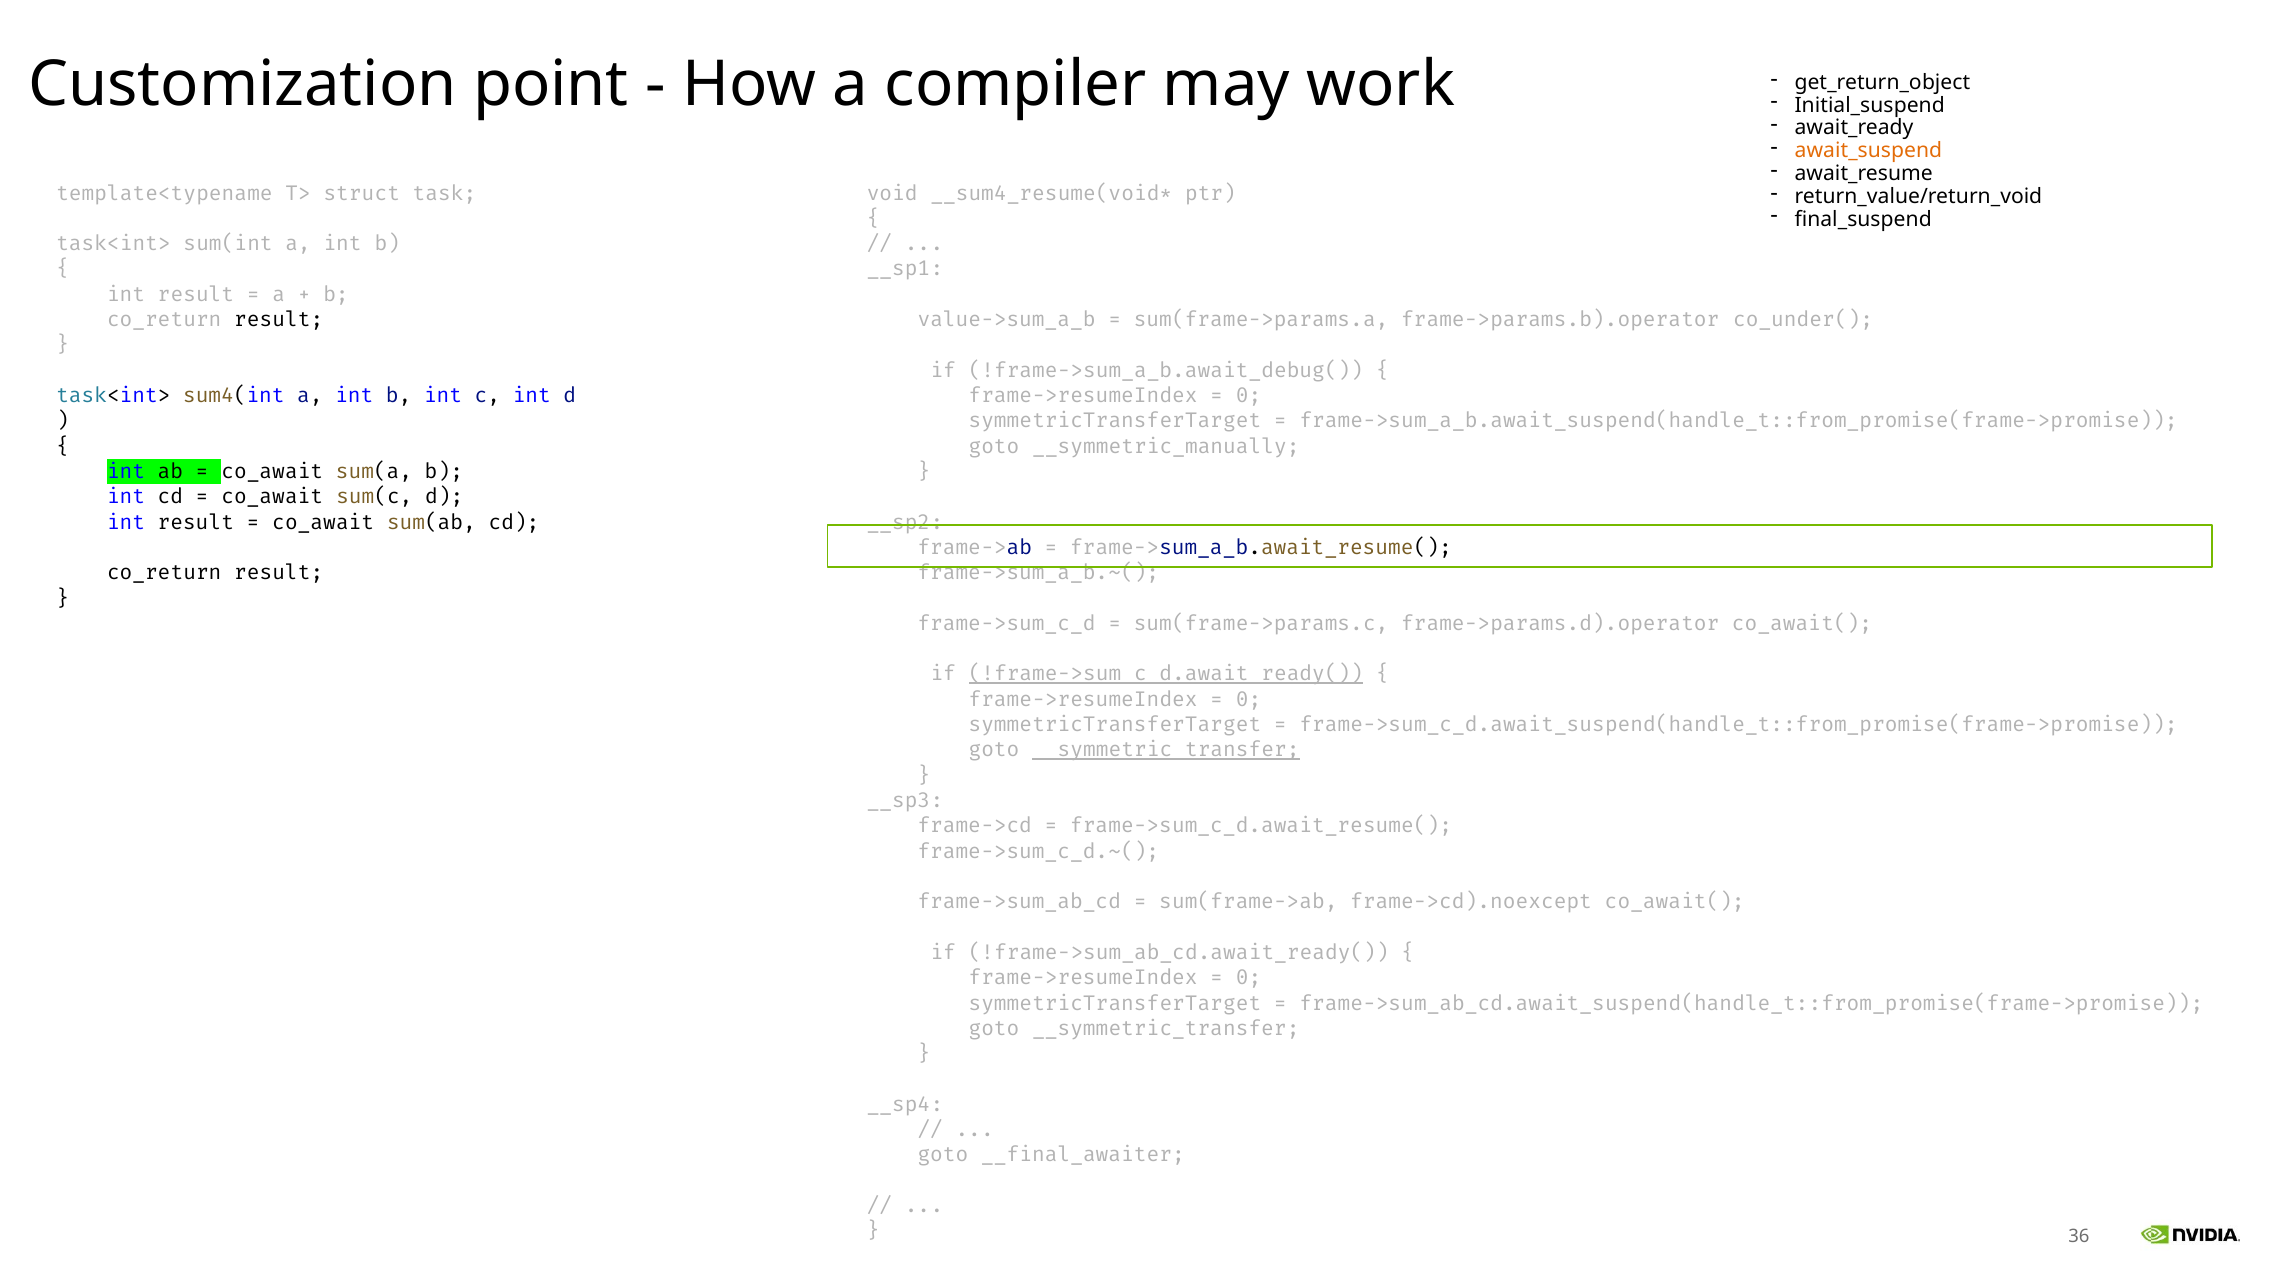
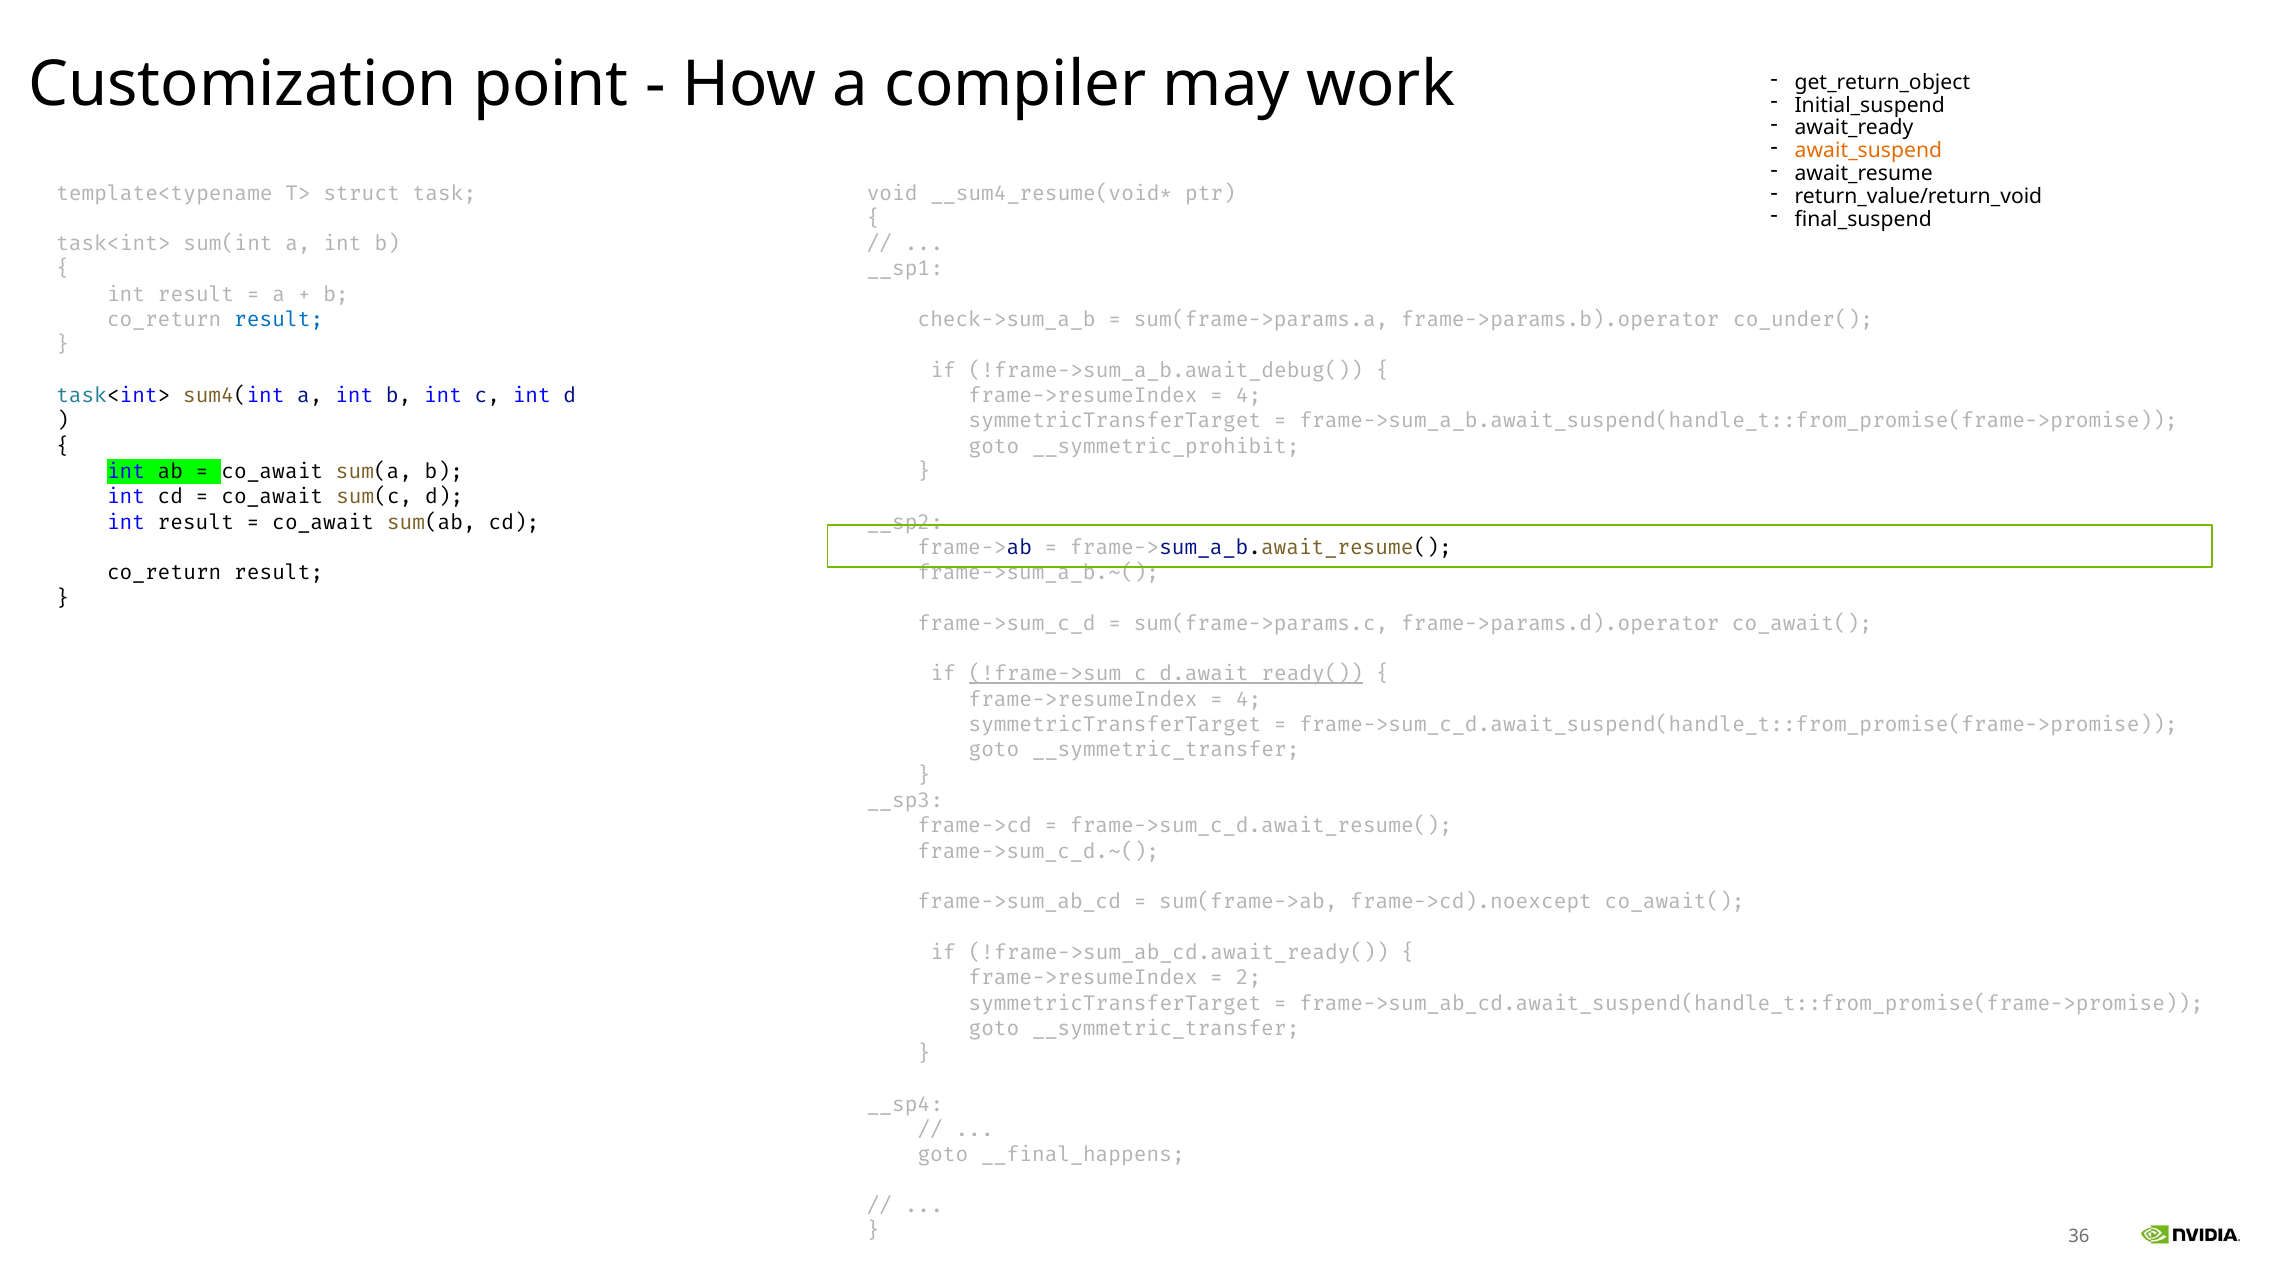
result at (279, 320) colour: black -> blue
value->sum_a_b: value->sum_a_b -> check->sum_a_b
0 at (1249, 396): 0 -> 4
__symmetric_manually: __symmetric_manually -> __symmetric_prohibit
0 at (1249, 699): 0 -> 4
__symmetric_transfer at (1166, 750) underline: present -> none
0 at (1249, 978): 0 -> 2
__final_awaiter: __final_awaiter -> __final_happens
